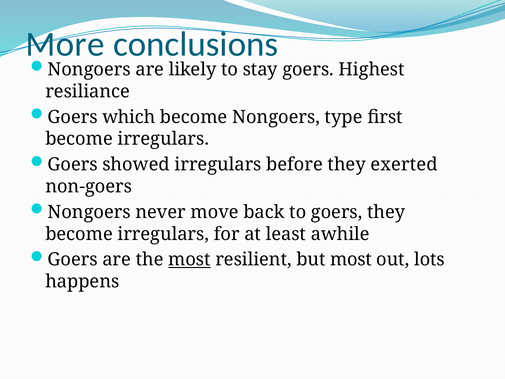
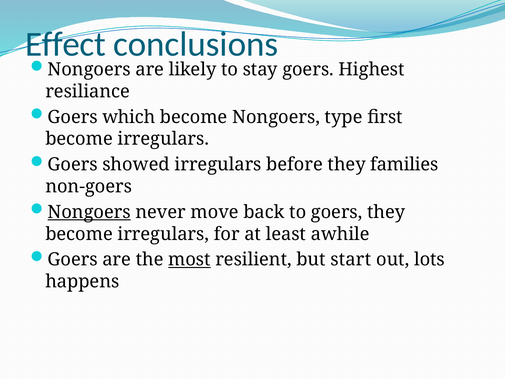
More: More -> Effect
exerted: exerted -> families
Nongoers at (89, 212) underline: none -> present
but most: most -> start
